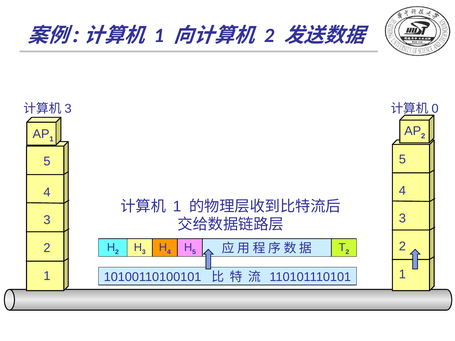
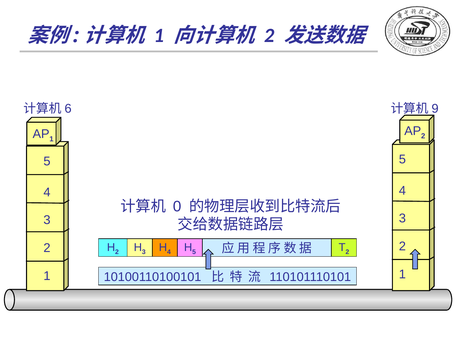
3 at (68, 109): 3 -> 6
0: 0 -> 9
1 at (177, 207): 1 -> 0
